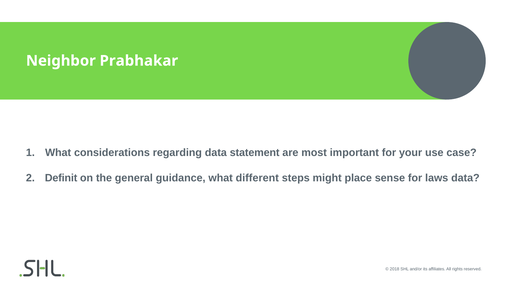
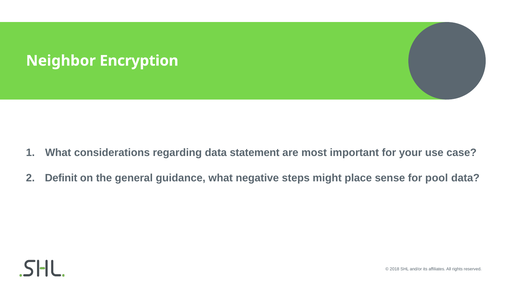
Prabhakar: Prabhakar -> Encryption
different: different -> negative
laws: laws -> pool
